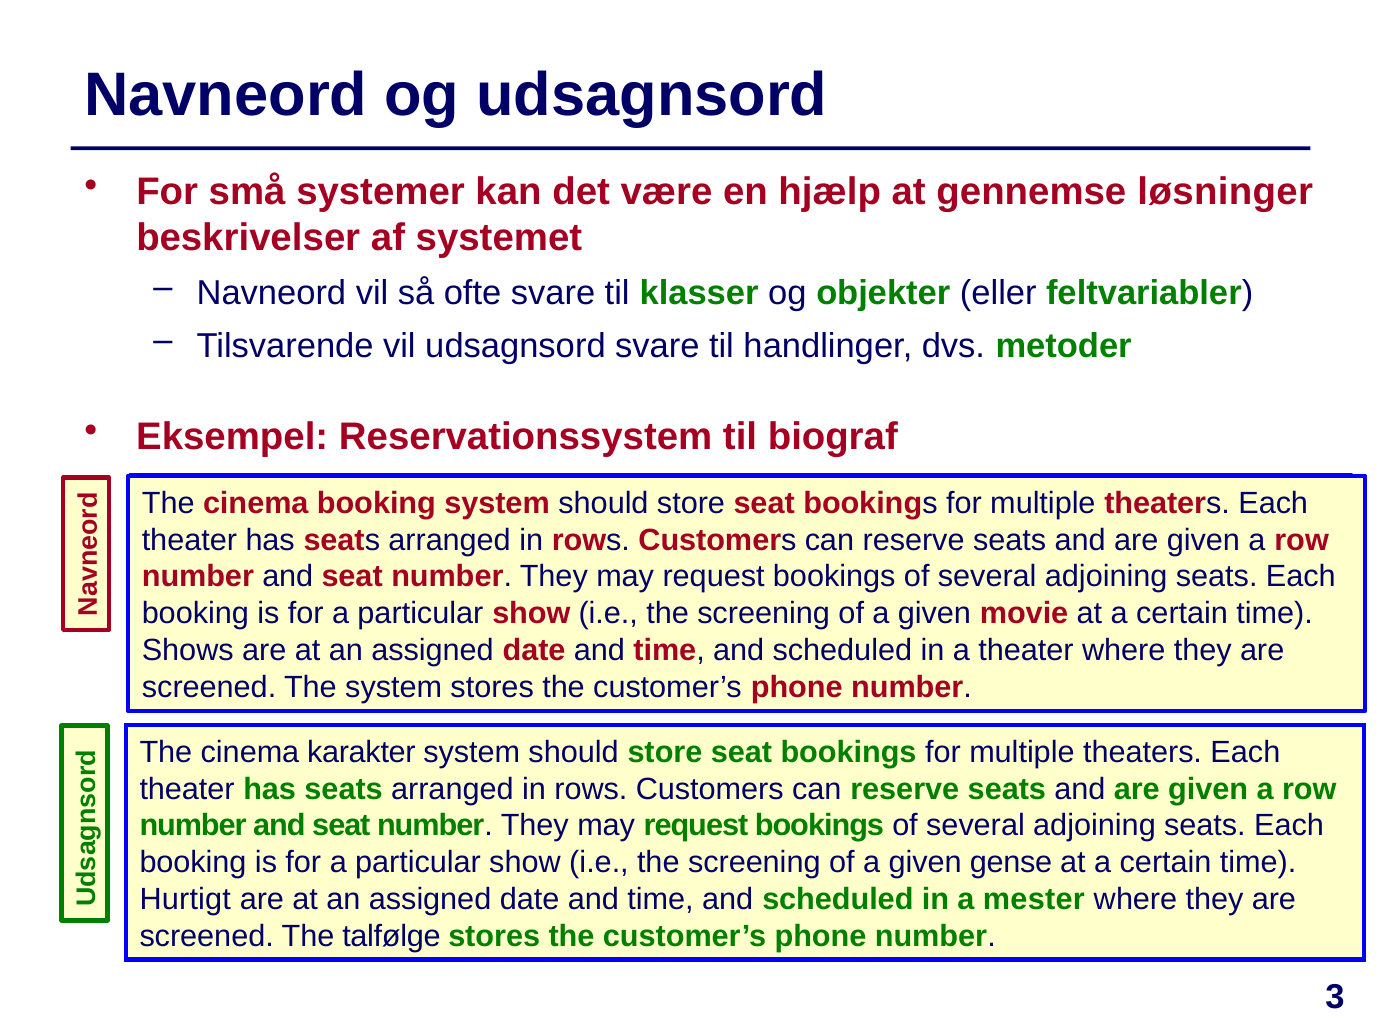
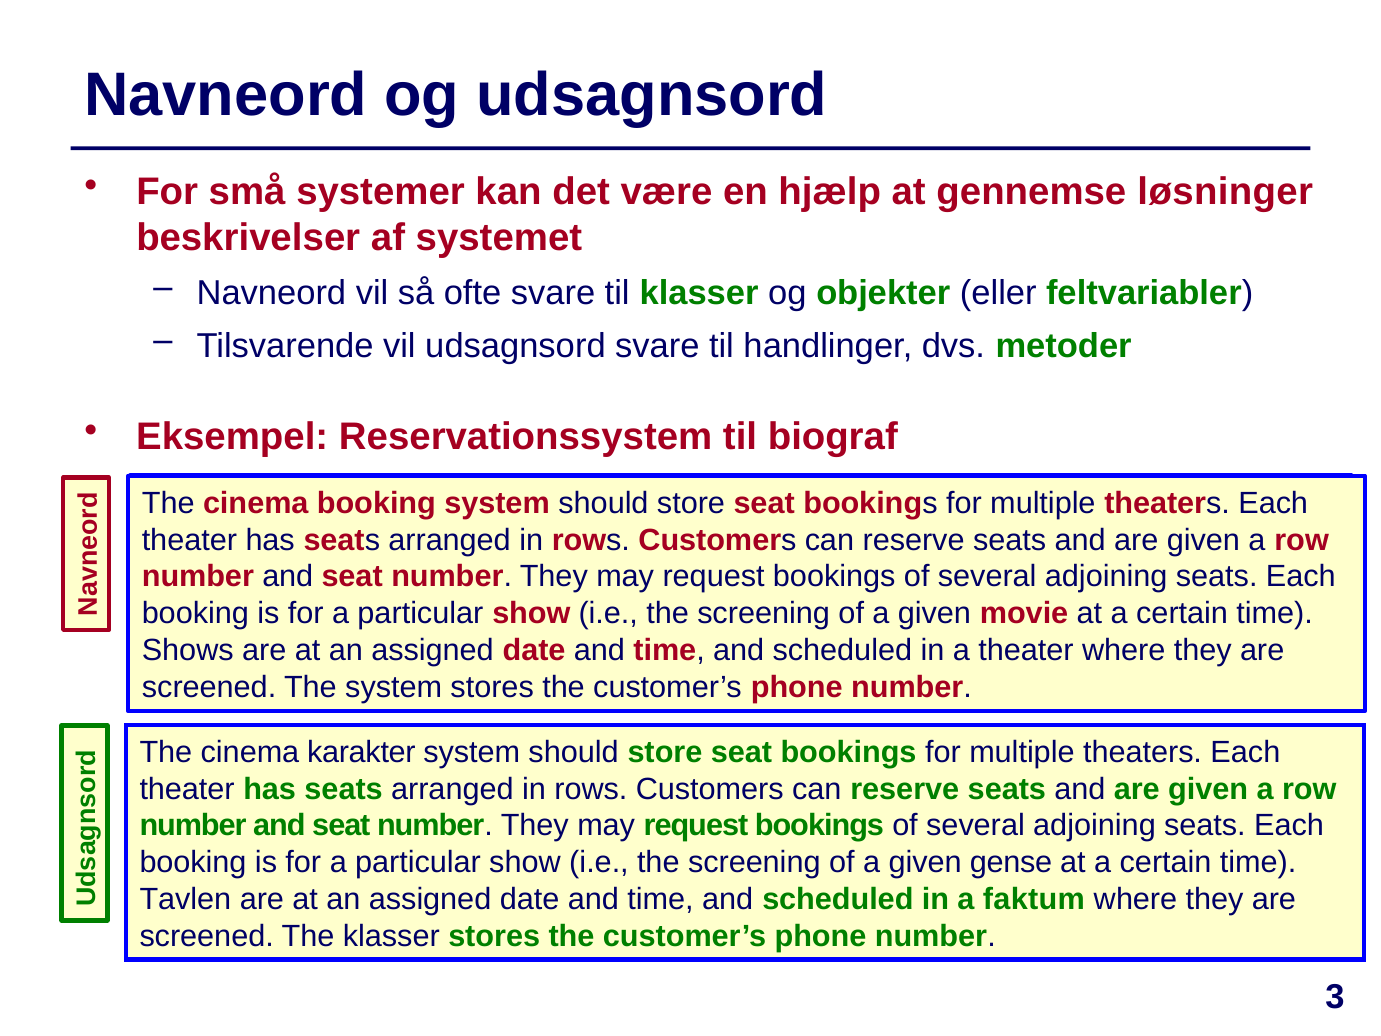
Hurtigt: Hurtigt -> Tavlen
mester: mester -> faktum
The talfølge: talfølge -> klasser
